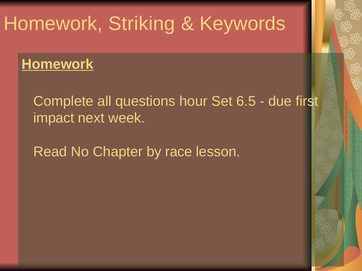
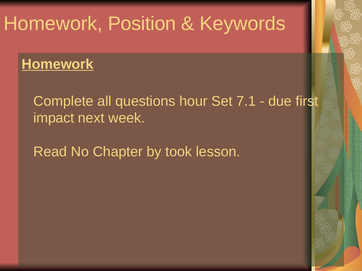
Striking: Striking -> Position
6.5: 6.5 -> 7.1
race: race -> took
